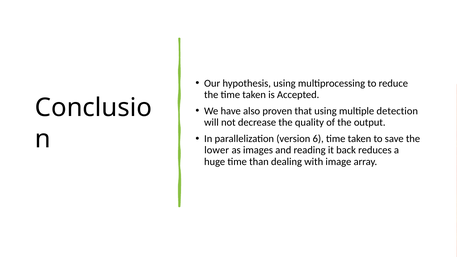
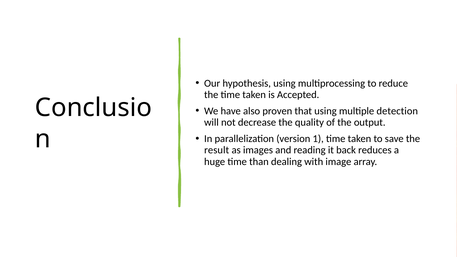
6: 6 -> 1
lower: lower -> result
